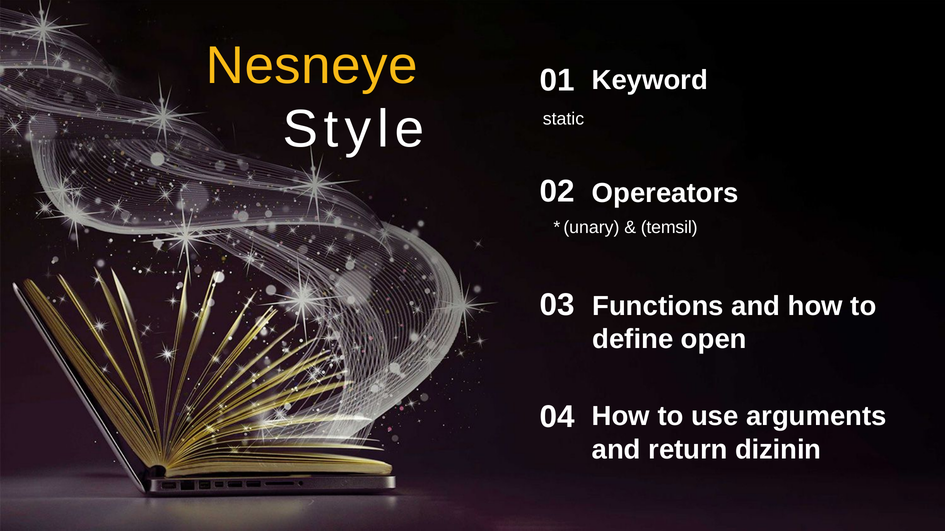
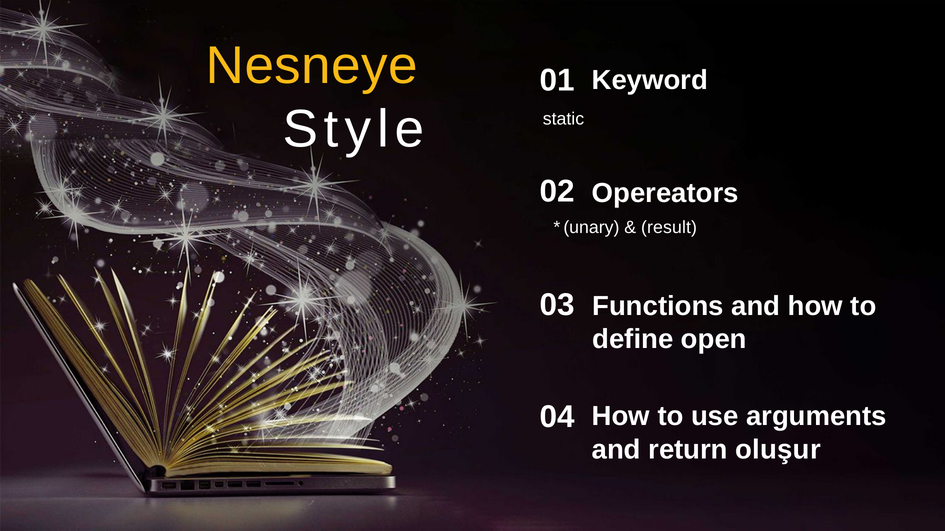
temsil: temsil -> result
dizinin: dizinin -> oluşur
